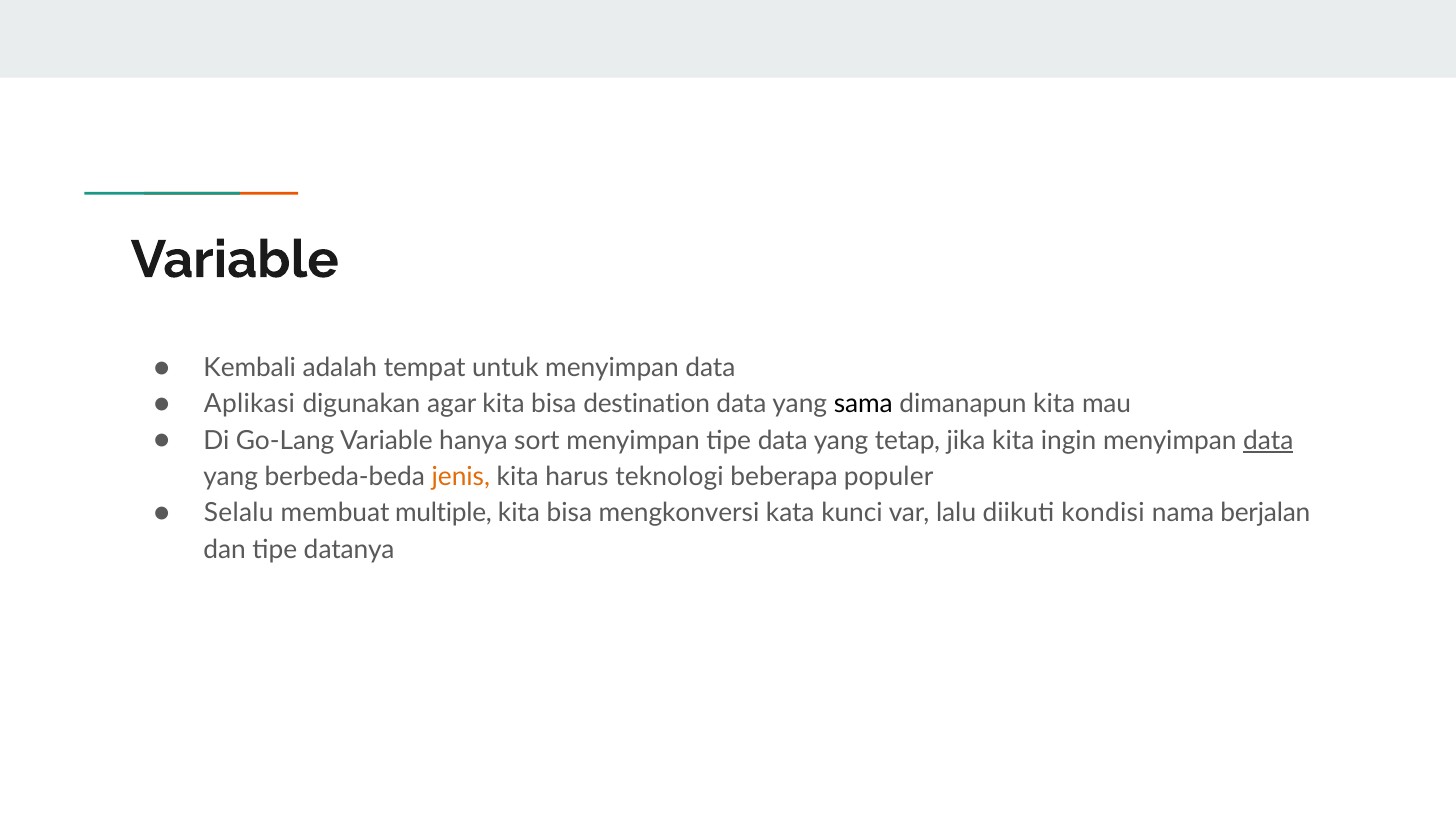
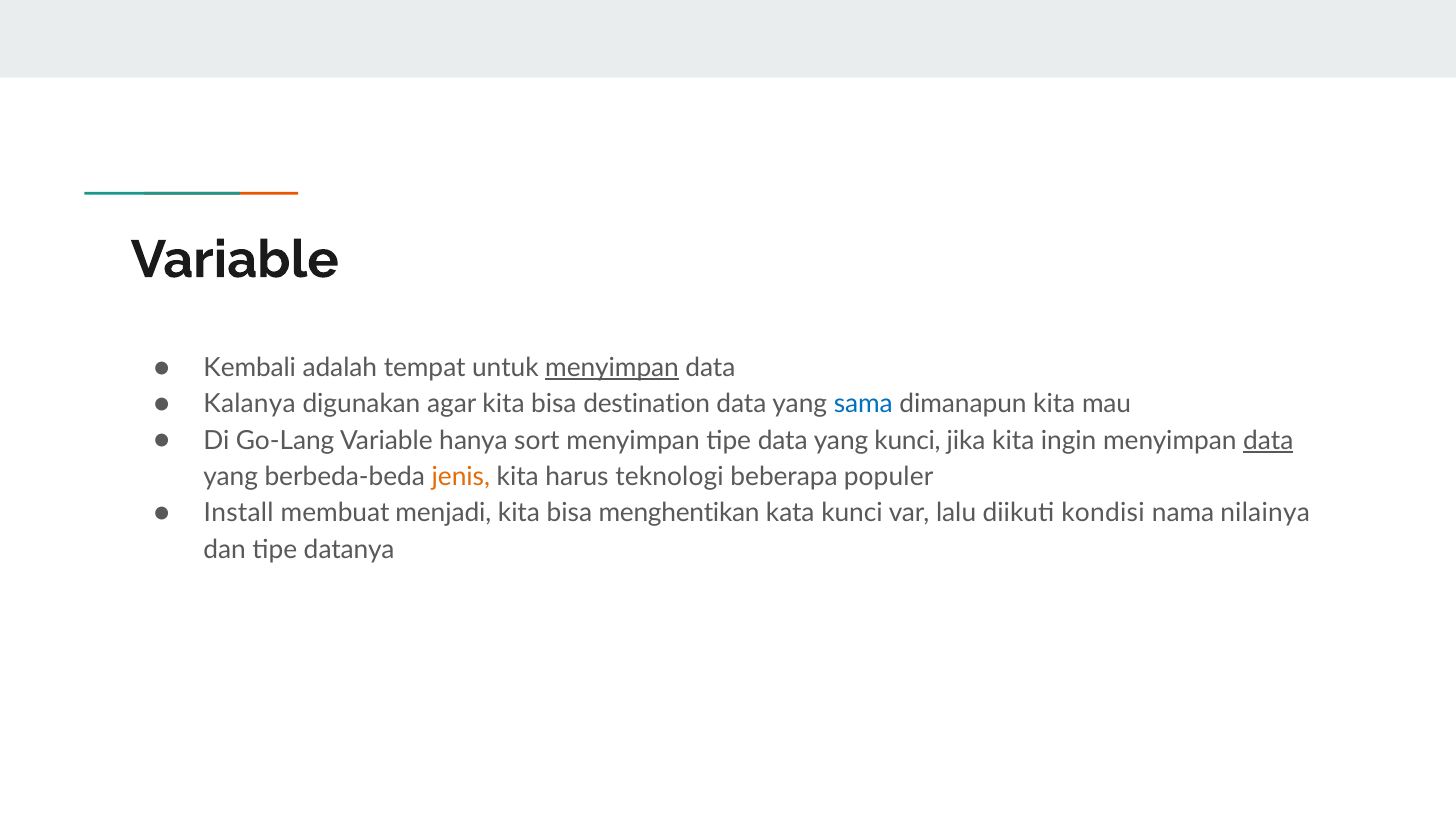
menyimpan at (612, 368) underline: none -> present
Aplikasi: Aplikasi -> Kalanya
sama colour: black -> blue
yang tetap: tetap -> kunci
Selalu: Selalu -> Install
multiple: multiple -> menjadi
mengkonversi: mengkonversi -> menghentikan
berjalan: berjalan -> nilainya
